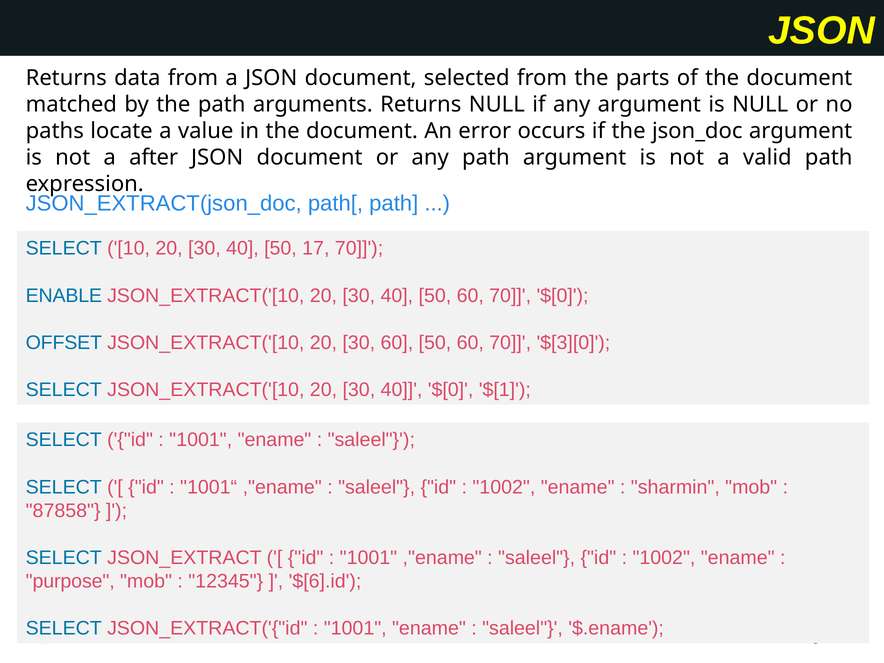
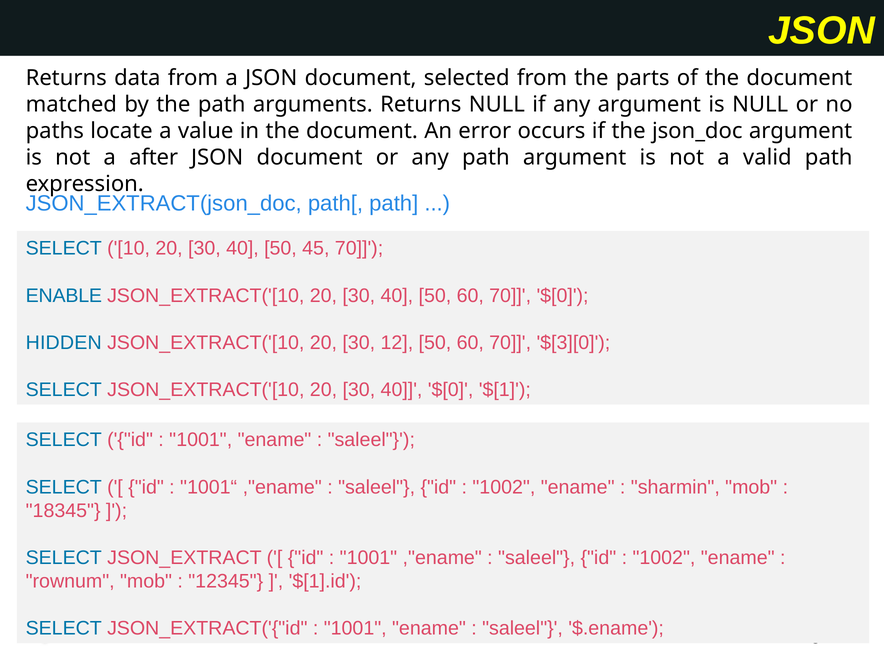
17: 17 -> 45
OFFSET: OFFSET -> HIDDEN
30 60: 60 -> 12
87858: 87858 -> 18345
purpose: purpose -> rownum
$[6].id: $[6].id -> $[1].id
